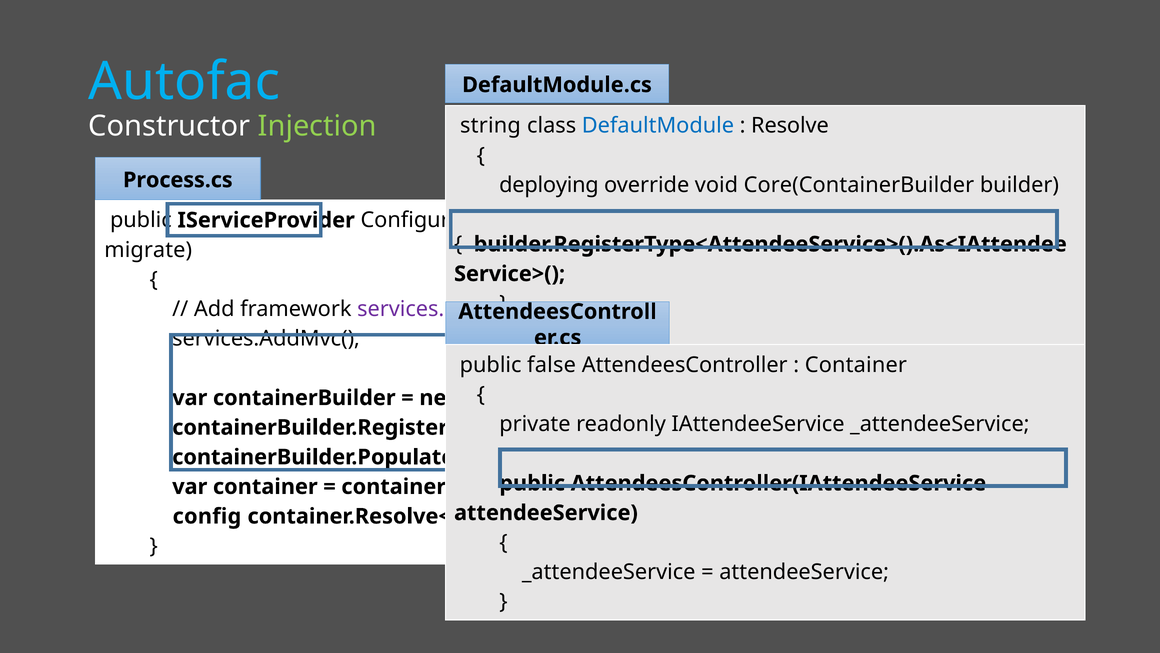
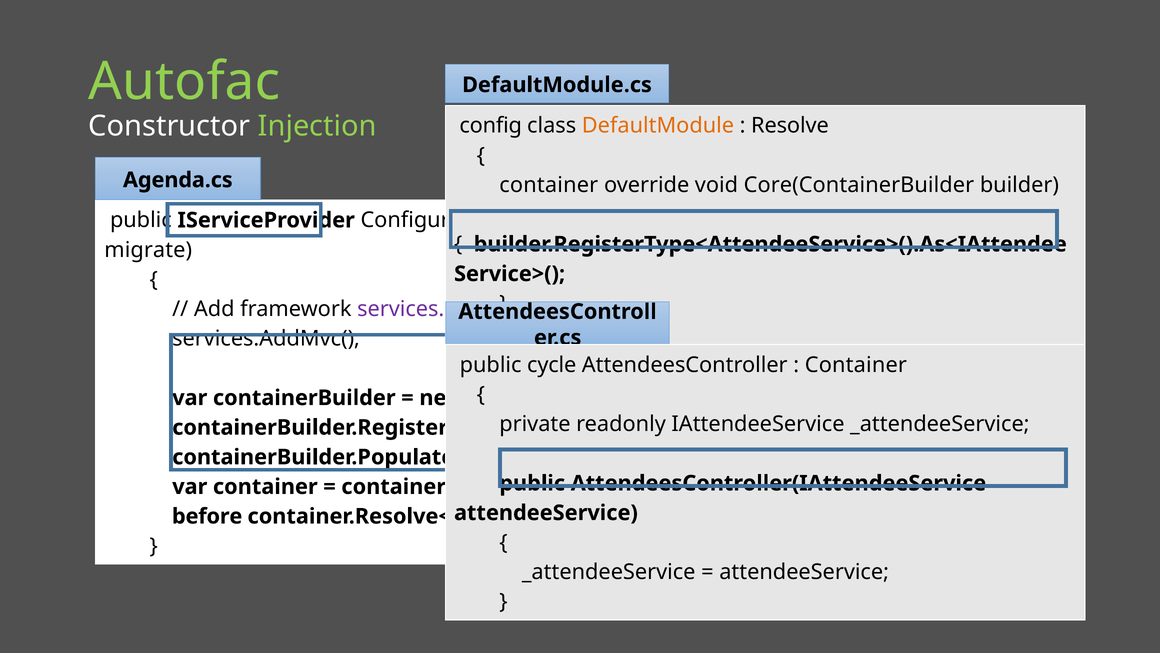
Autofac colour: light blue -> light green
string: string -> config
DefaultModule colour: blue -> orange
Process.cs: Process.cs -> Agenda.cs
deploying at (549, 185): deploying -> container
false: false -> cycle
config: config -> before
